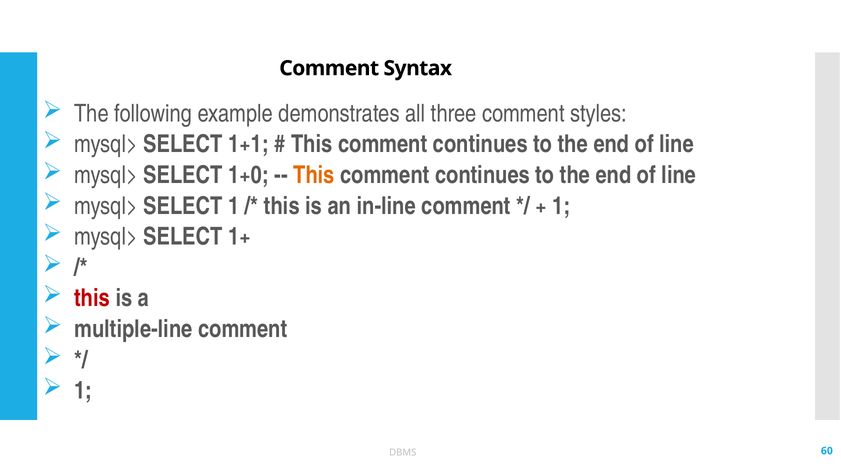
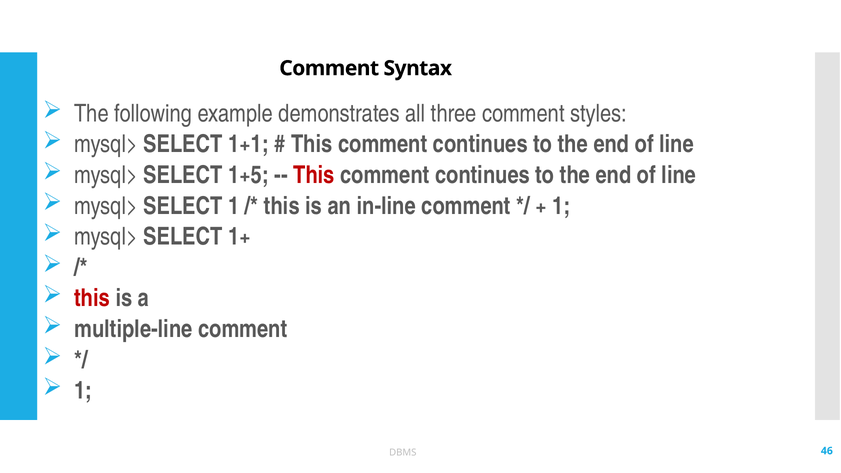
1+0: 1+0 -> 1+5
This at (314, 175) colour: orange -> red
60: 60 -> 46
